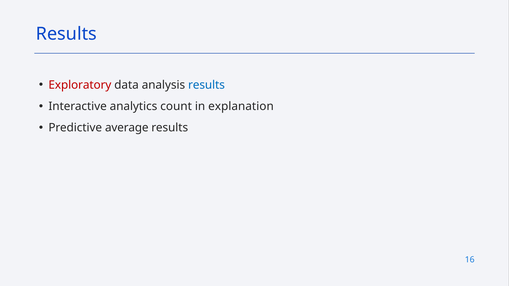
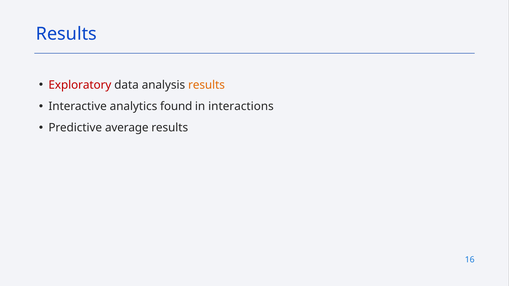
results at (206, 85) colour: blue -> orange
count: count -> found
explanation: explanation -> interactions
